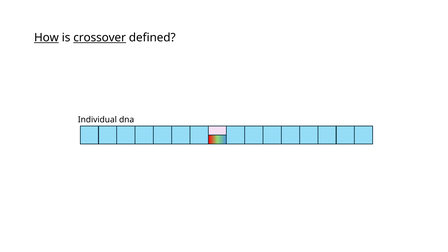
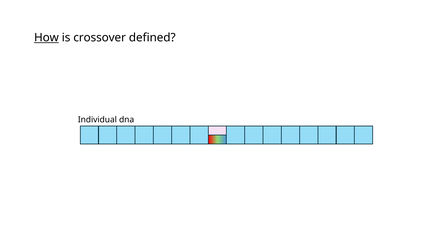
crossover underline: present -> none
